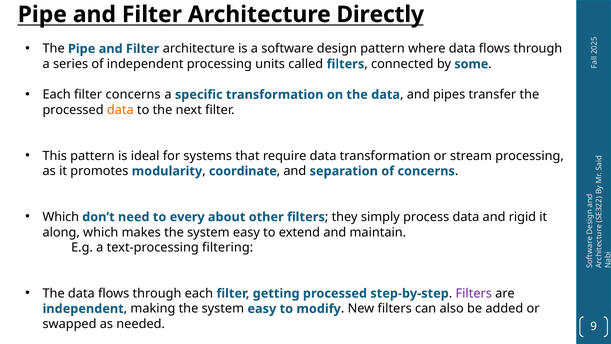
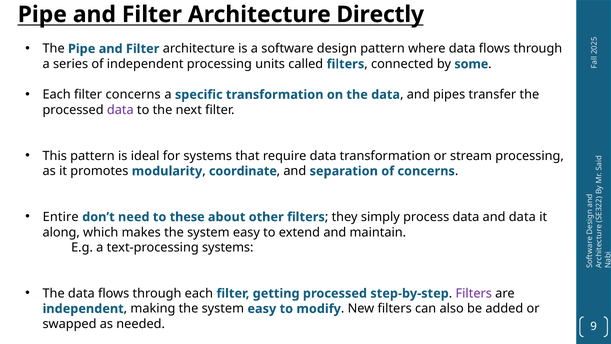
data at (120, 110) colour: orange -> purple
Which at (61, 217): Which -> Entire
every: every -> these
and rigid: rigid -> data
text-processing filtering: filtering -> systems
